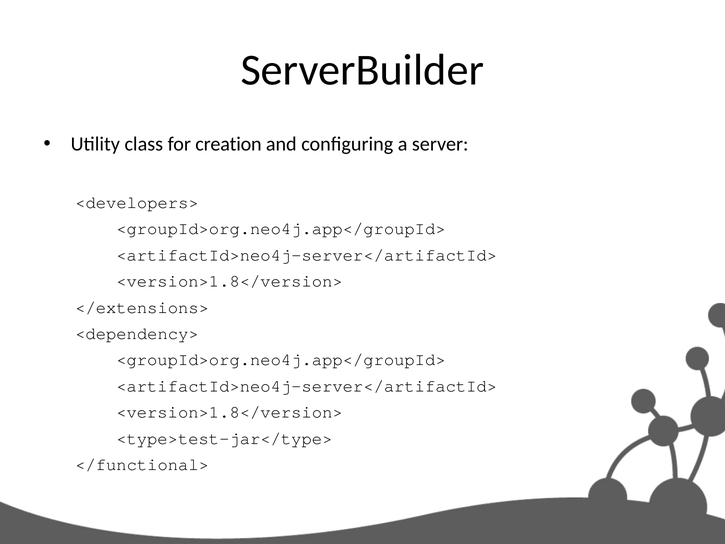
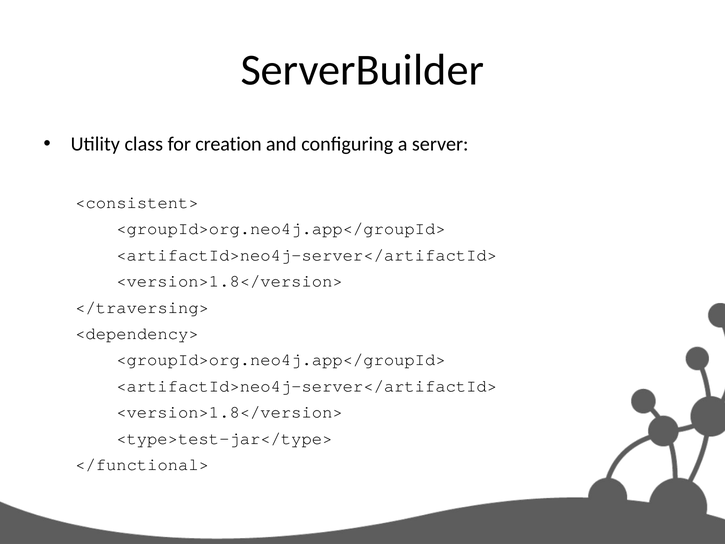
<developers>: <developers> -> <consistent>
</extensions>: </extensions> -> </traversing>
